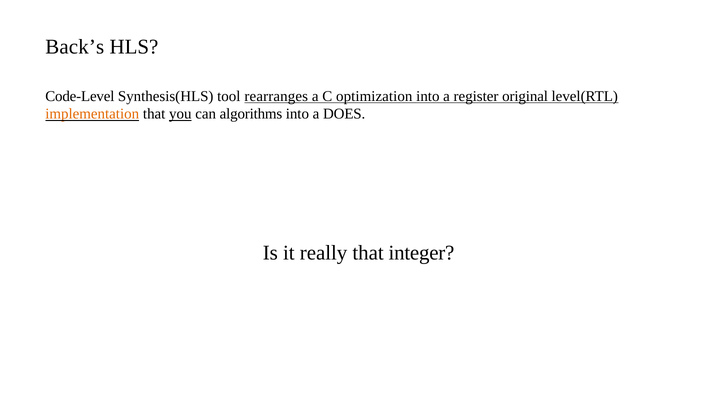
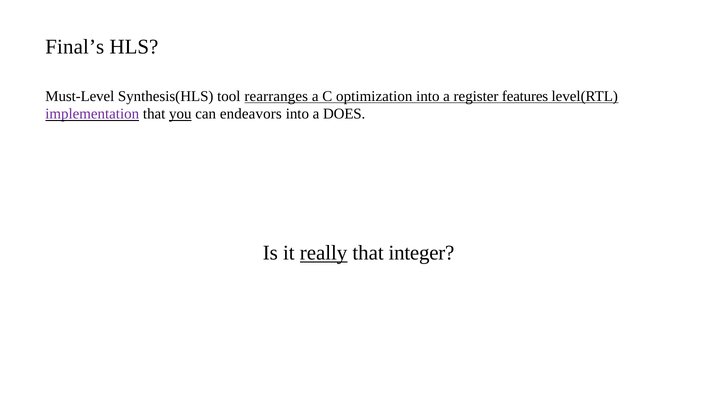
Back’s: Back’s -> Final’s
Code-Level: Code-Level -> Must-Level
original: original -> features
implementation colour: orange -> purple
algorithms: algorithms -> endeavors
really underline: none -> present
